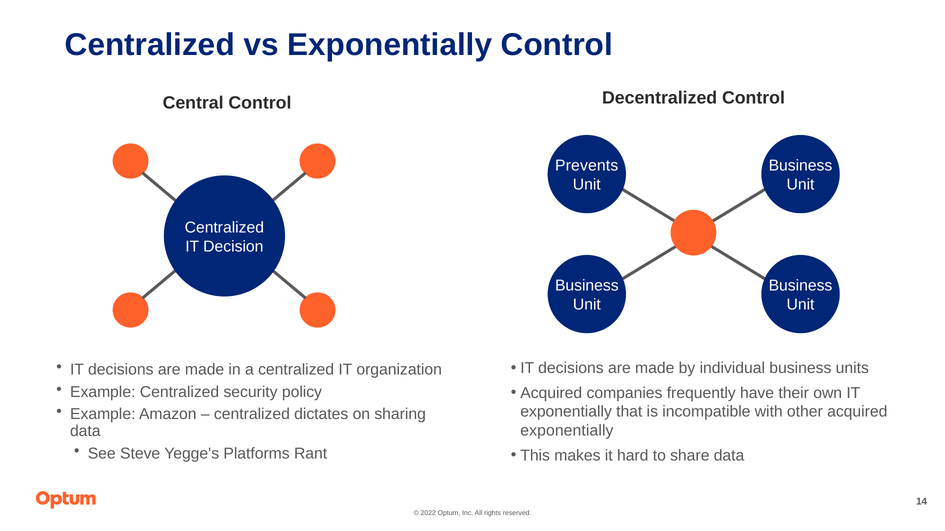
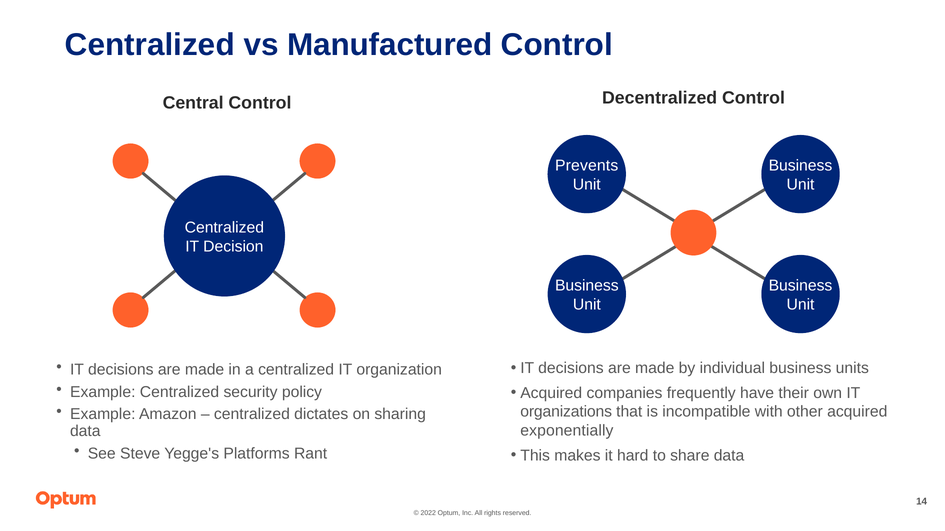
vs Exponentially: Exponentially -> Manufactured
exponentially at (566, 412): exponentially -> organizations
